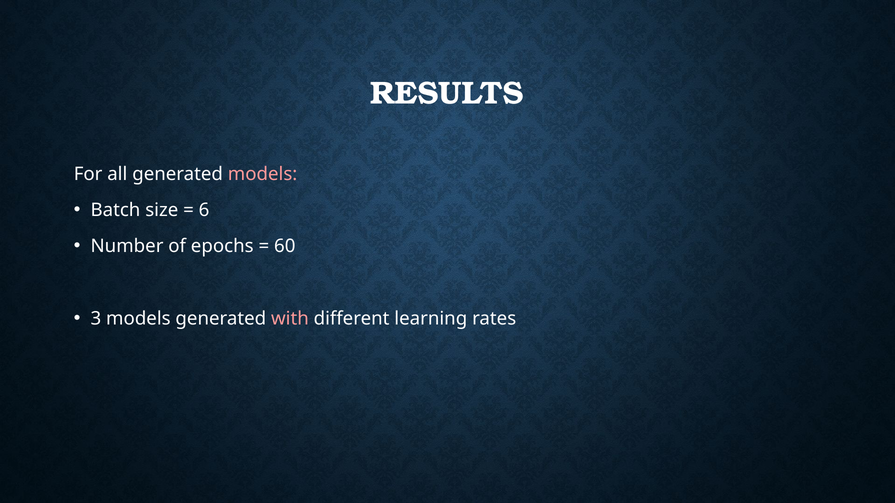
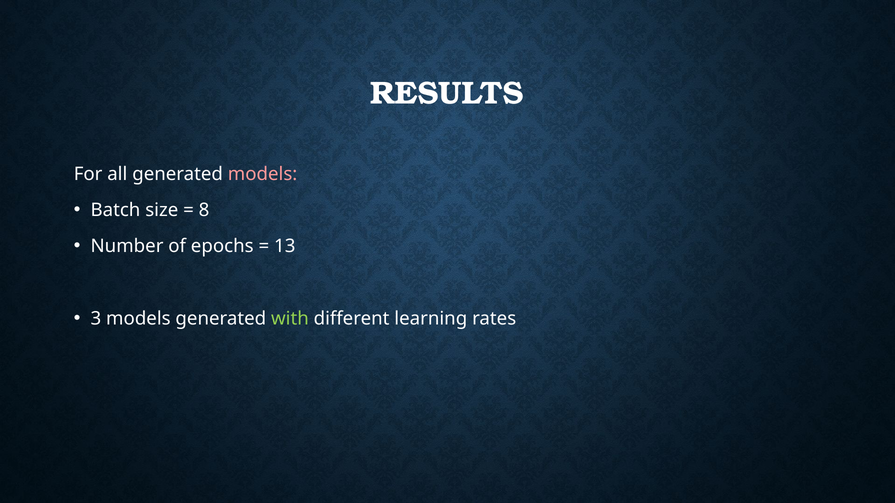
6: 6 -> 8
60: 60 -> 13
with colour: pink -> light green
